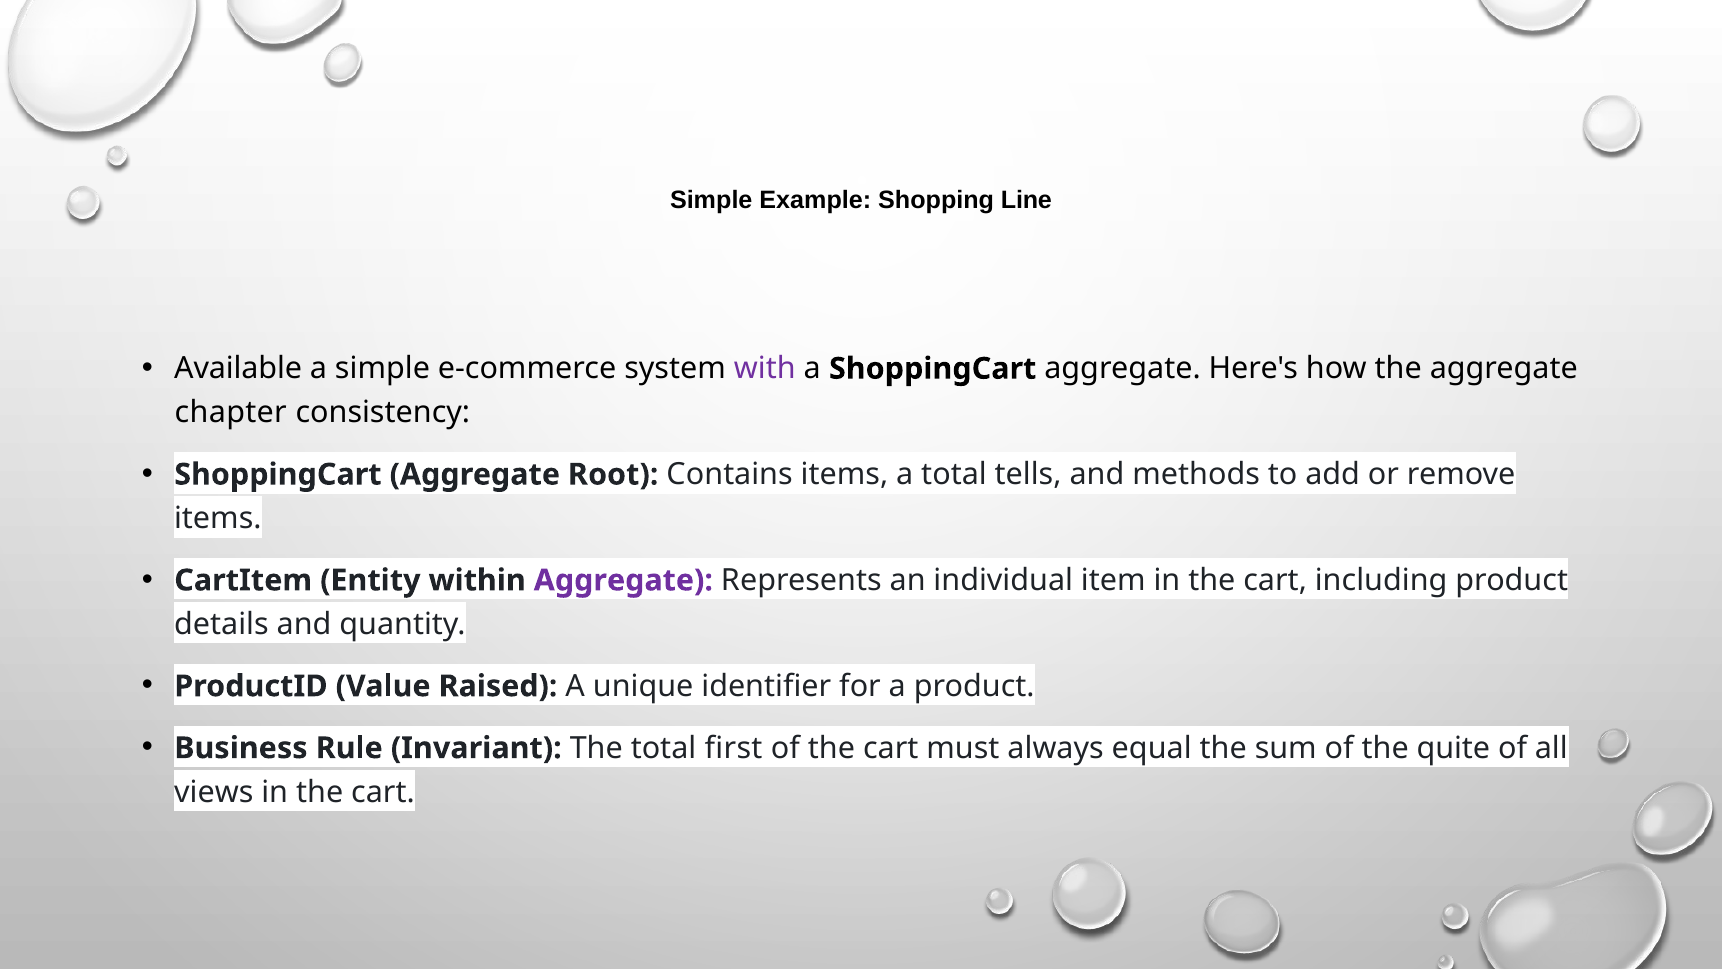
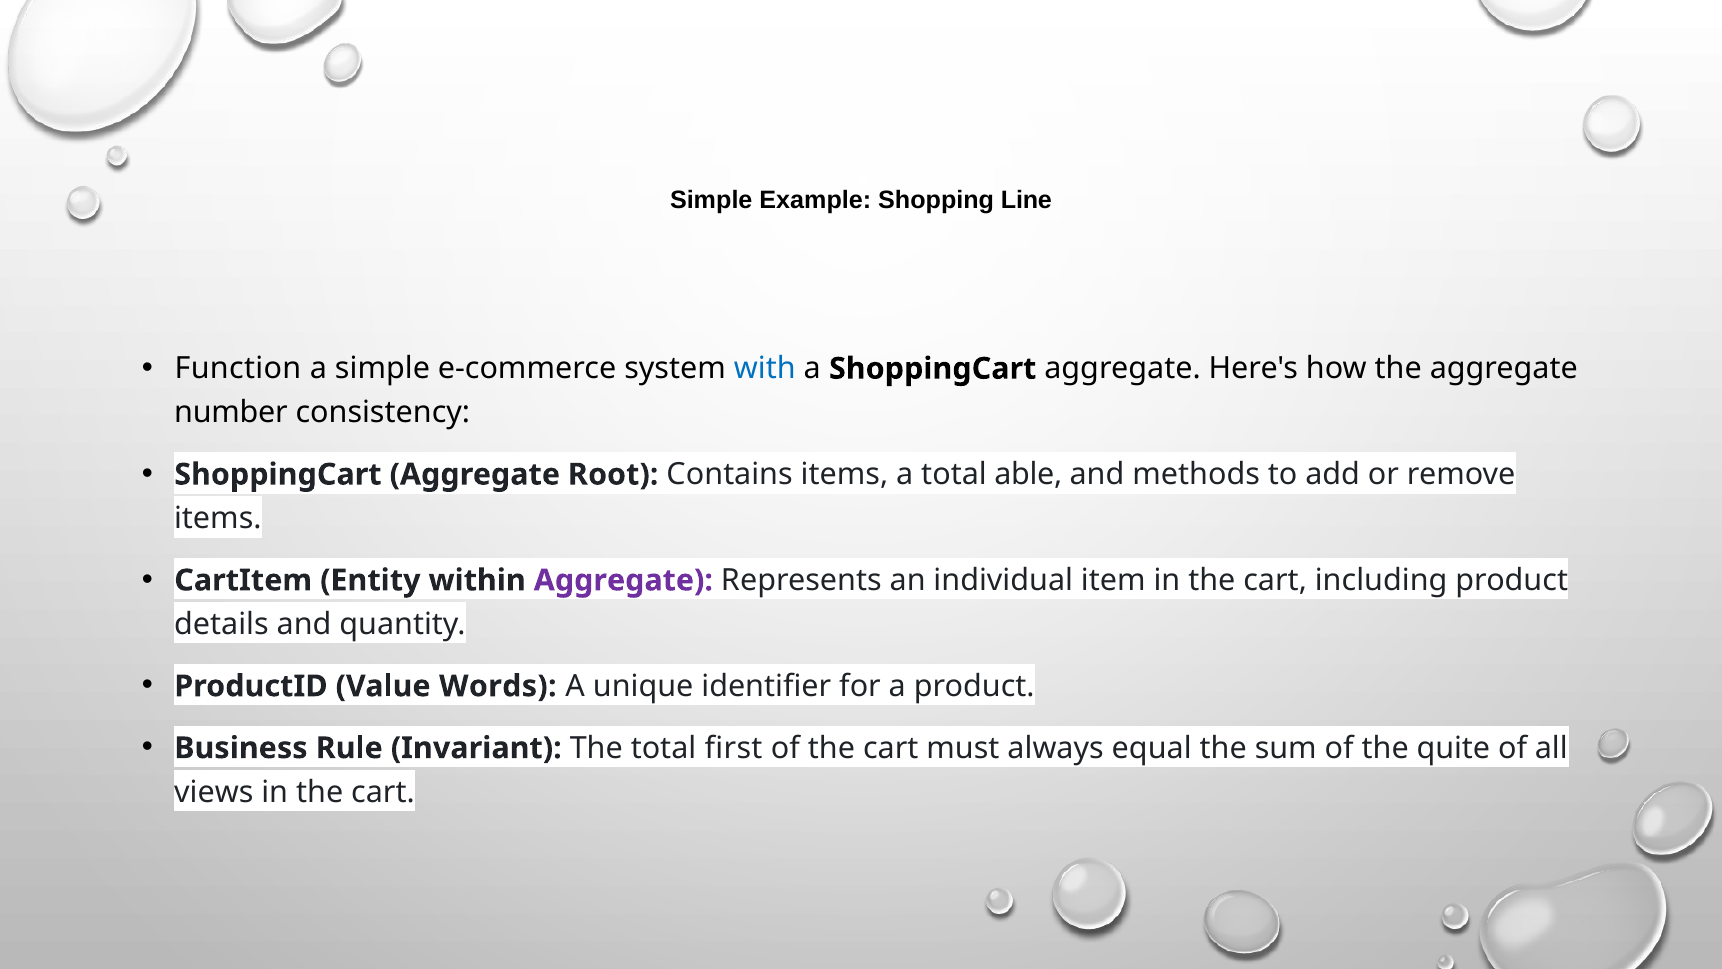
Available: Available -> Function
with colour: purple -> blue
chapter: chapter -> number
tells: tells -> able
Raised: Raised -> Words
